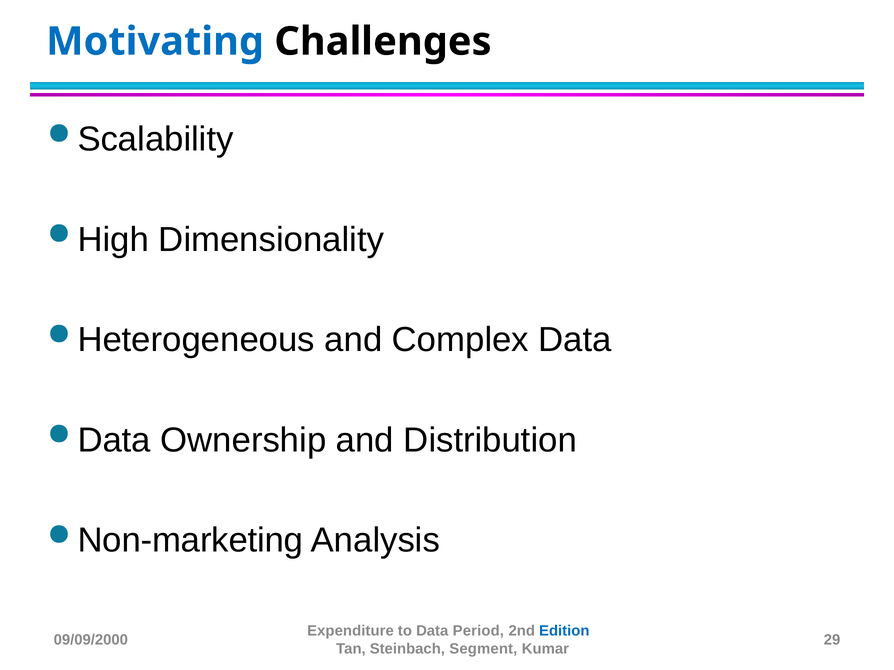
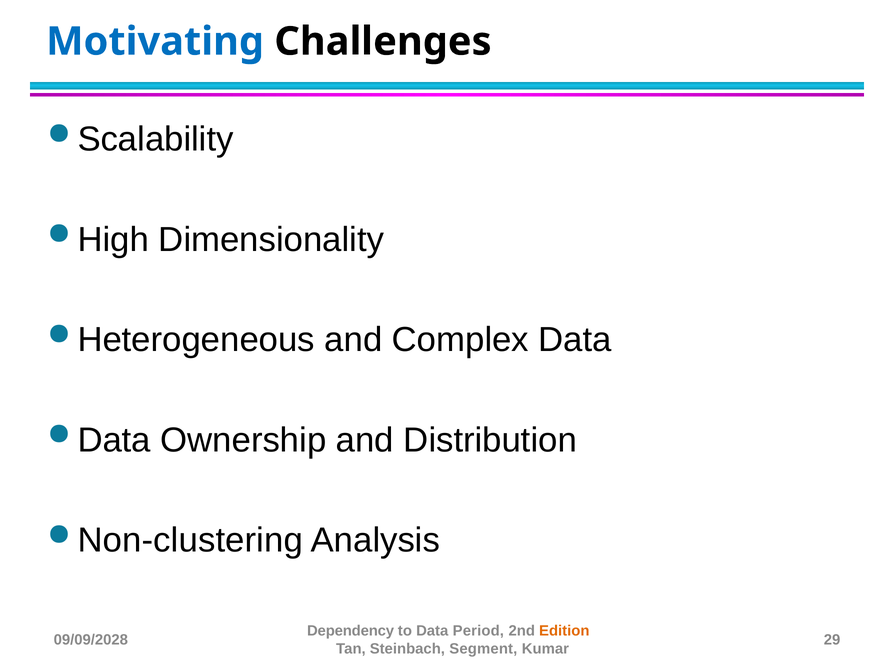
Non-marketing: Non-marketing -> Non-clustering
Expenditure: Expenditure -> Dependency
Edition colour: blue -> orange
09/09/2000: 09/09/2000 -> 09/09/2028
